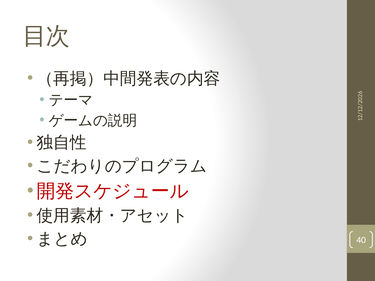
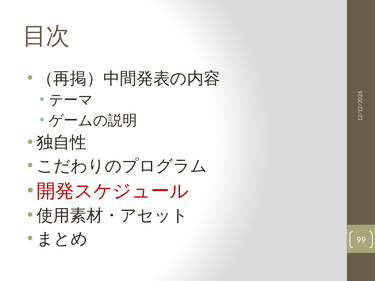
40: 40 -> 99
